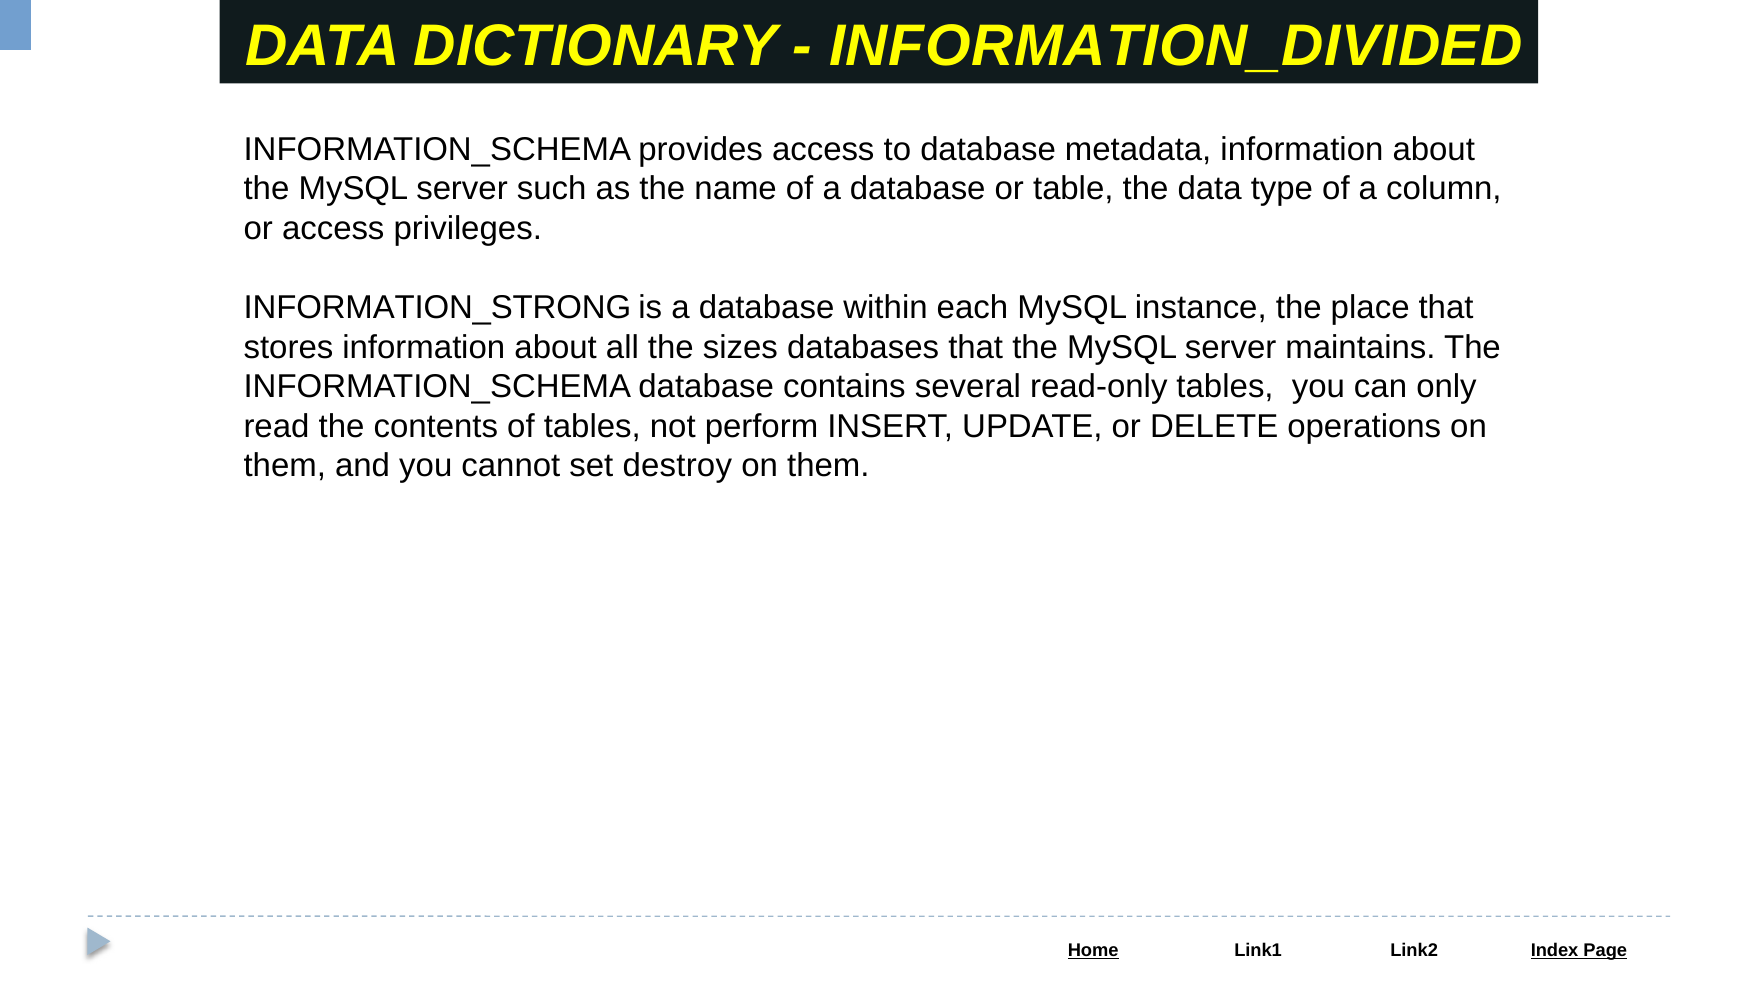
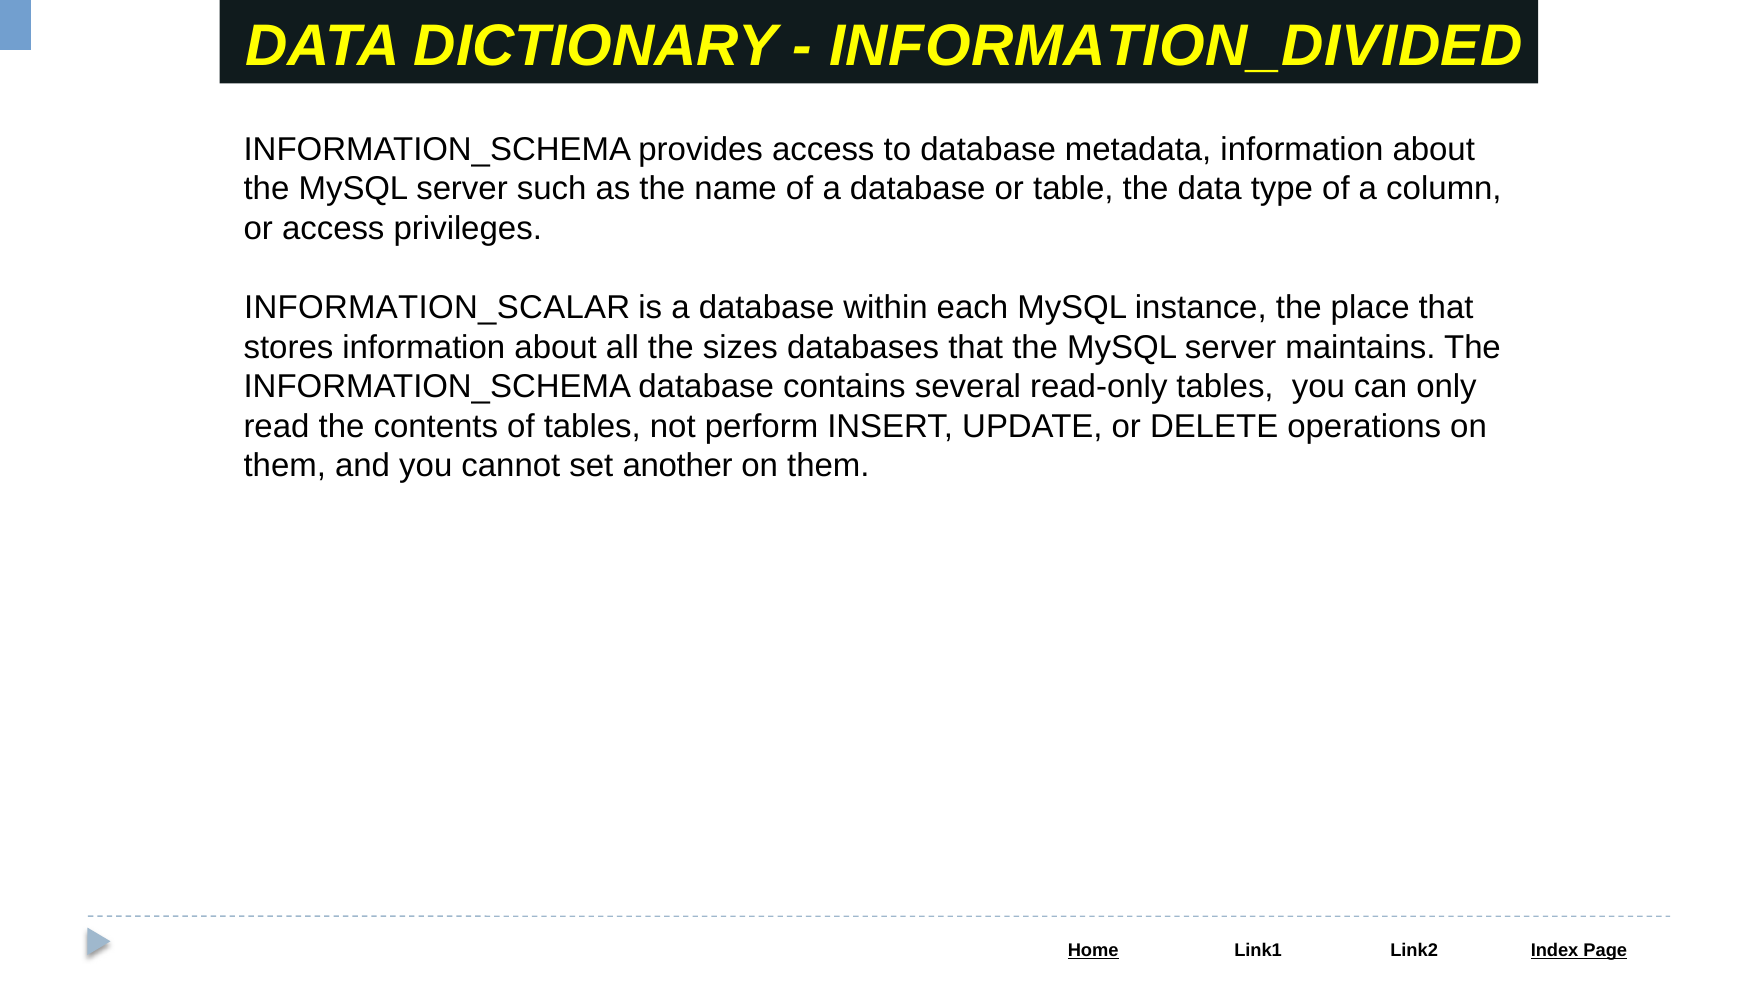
INFORMATION_STRONG: INFORMATION_STRONG -> INFORMATION_SCALAR
destroy: destroy -> another
